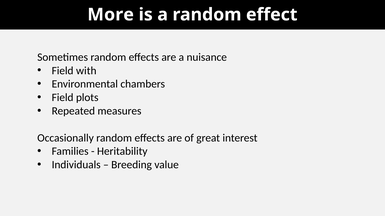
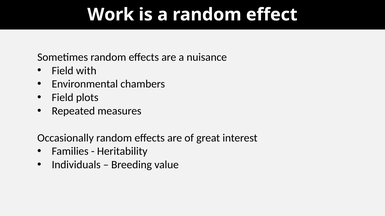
More: More -> Work
